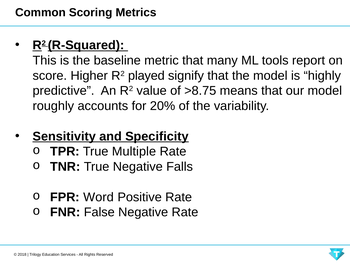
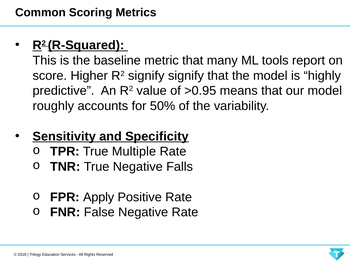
R2 played: played -> signify
>8.75: >8.75 -> >0.95
20%: 20% -> 50%
Word: Word -> Apply
